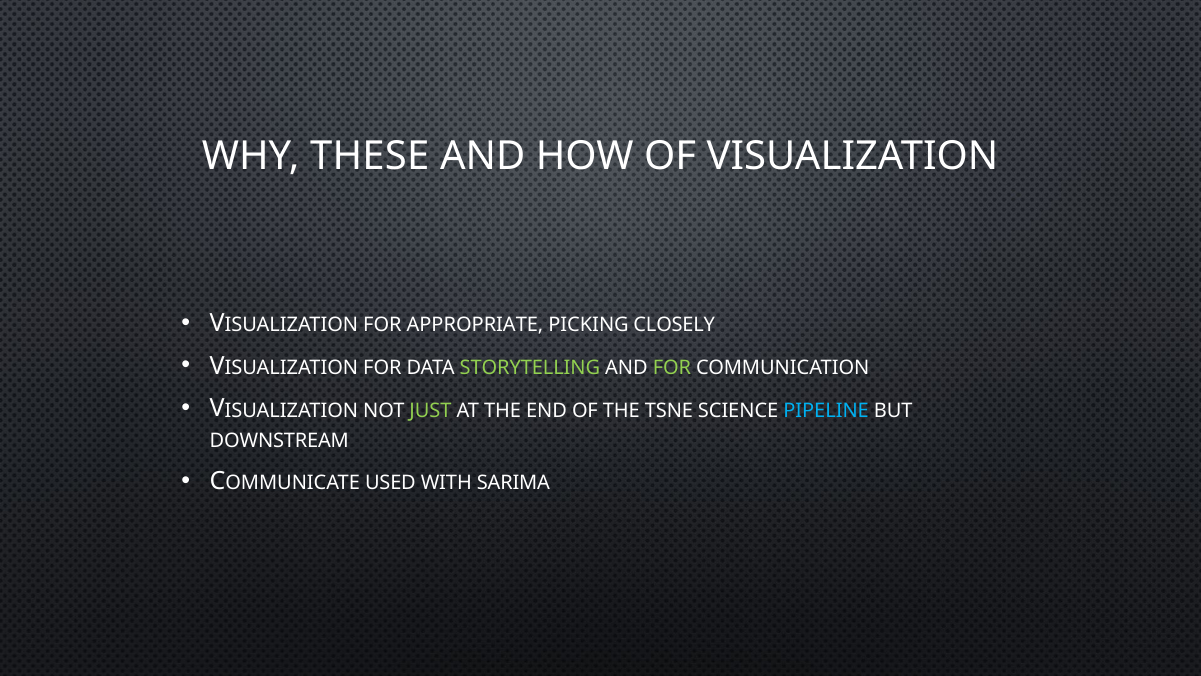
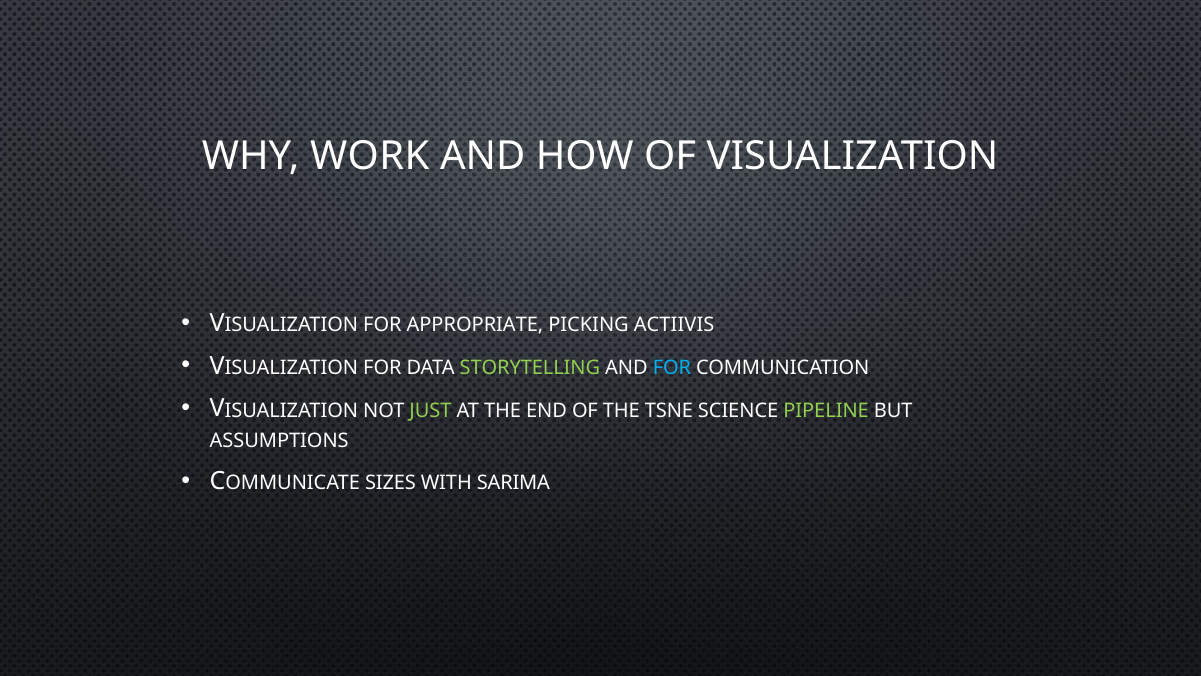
THESE: THESE -> WORK
CLOSELY: CLOSELY -> ACTIIVIS
FOR at (672, 368) colour: light green -> light blue
PIPELINE colour: light blue -> light green
DOWNSTREAM: DOWNSTREAM -> ASSUMPTIONS
USED: USED -> SIZES
